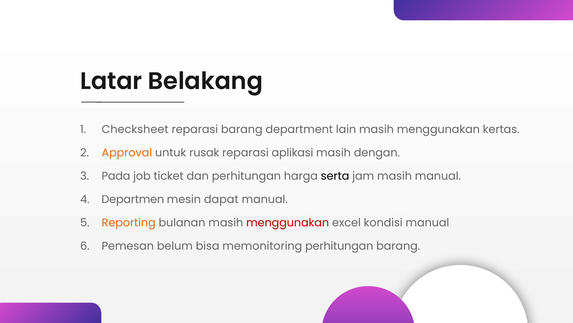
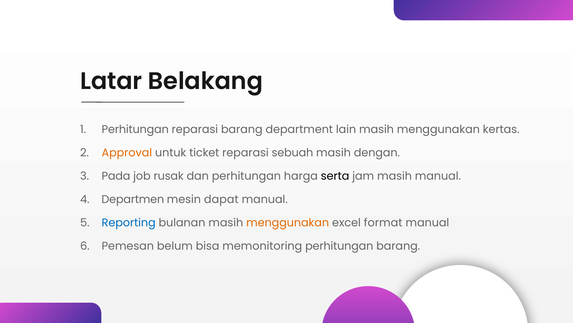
Checksheet at (135, 129): Checksheet -> Perhitungan
rusak: rusak -> ticket
aplikasi: aplikasi -> sebuah
ticket: ticket -> rusak
Reporting colour: orange -> blue
menggunakan at (288, 222) colour: red -> orange
kondisi: kondisi -> format
